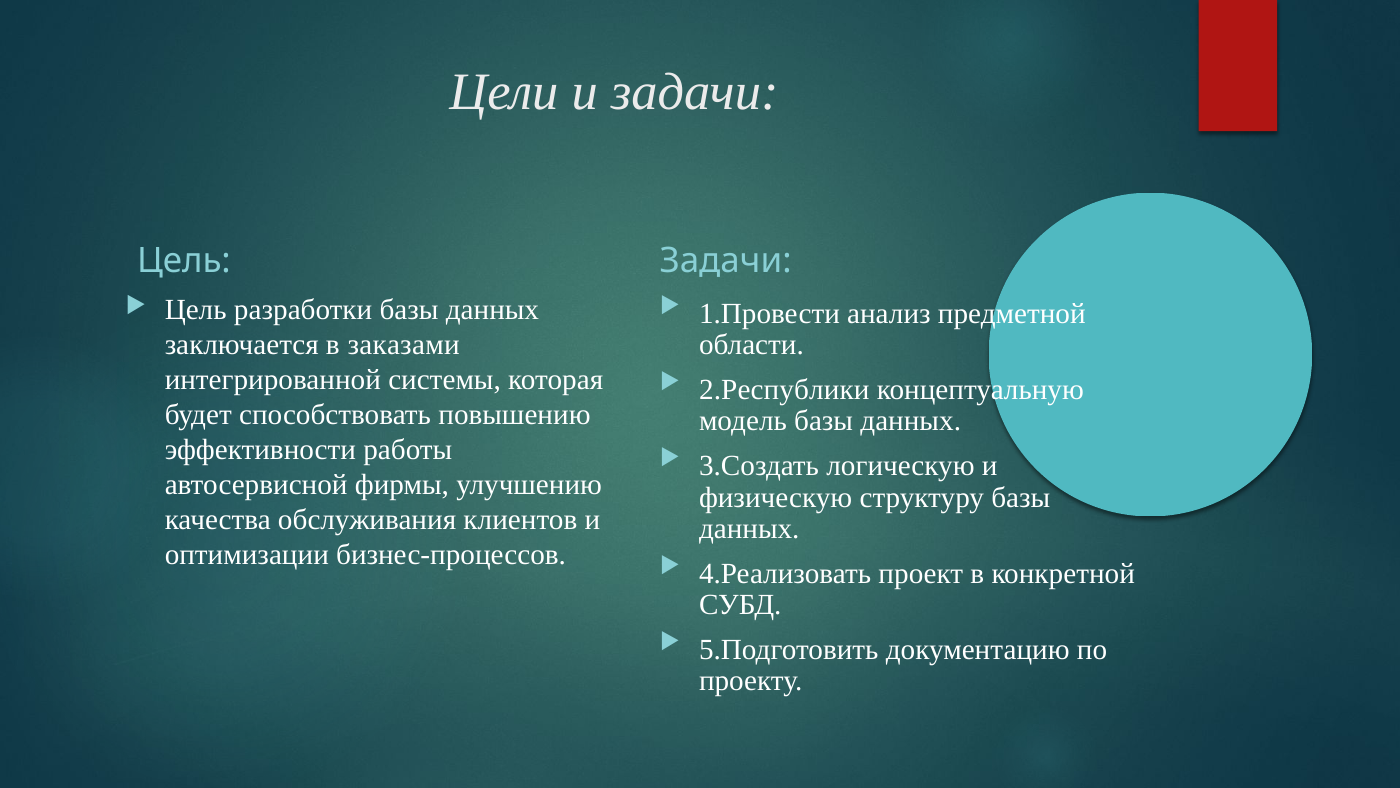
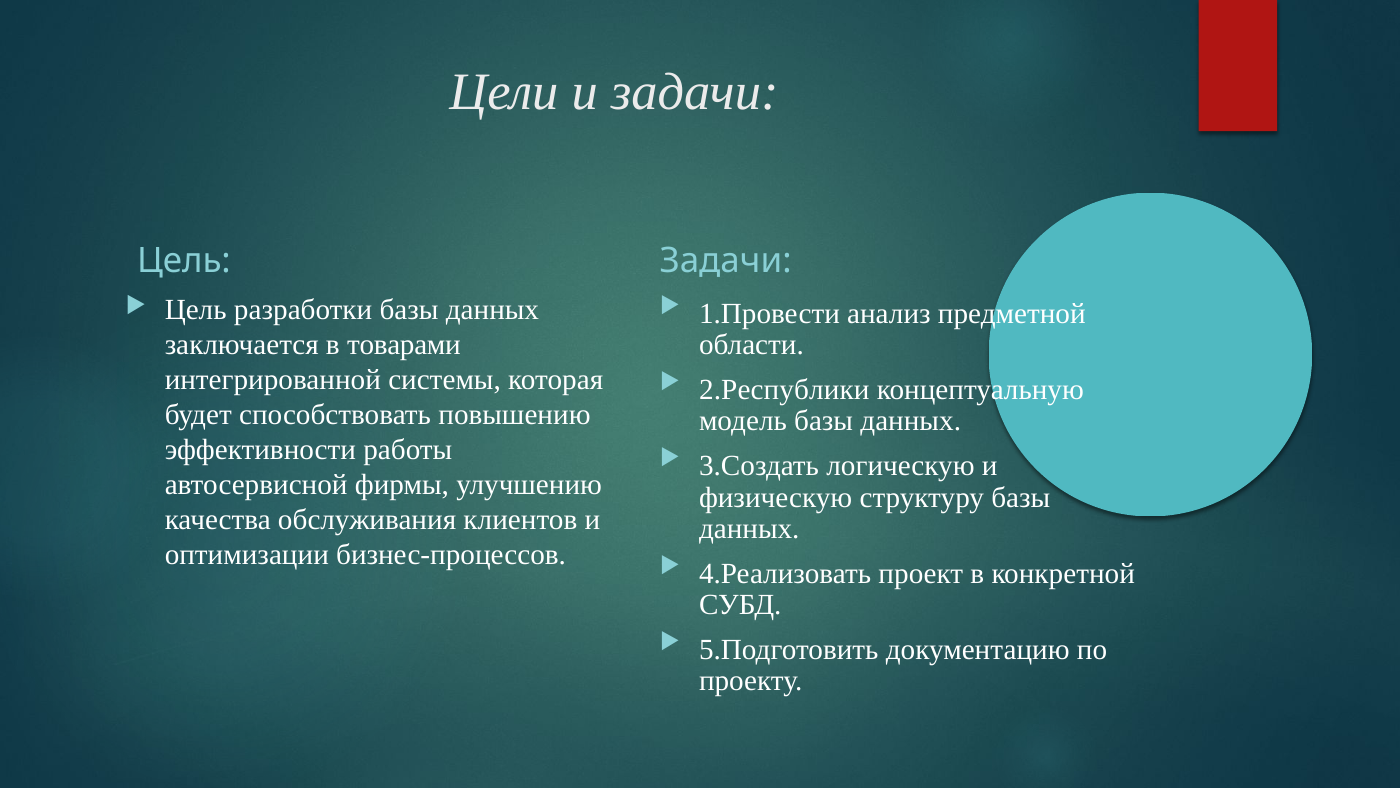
заказами: заказами -> товарами
